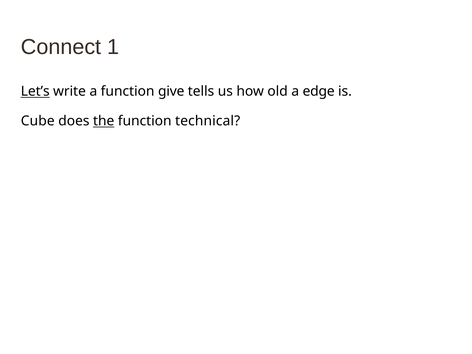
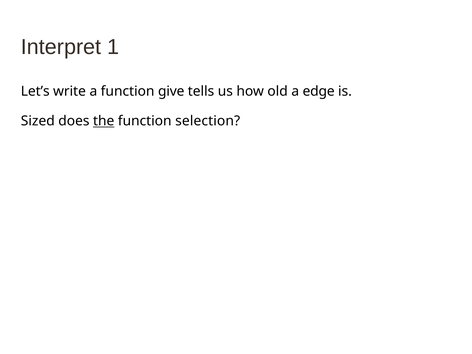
Connect: Connect -> Interpret
Let’s underline: present -> none
Cube: Cube -> Sized
technical: technical -> selection
